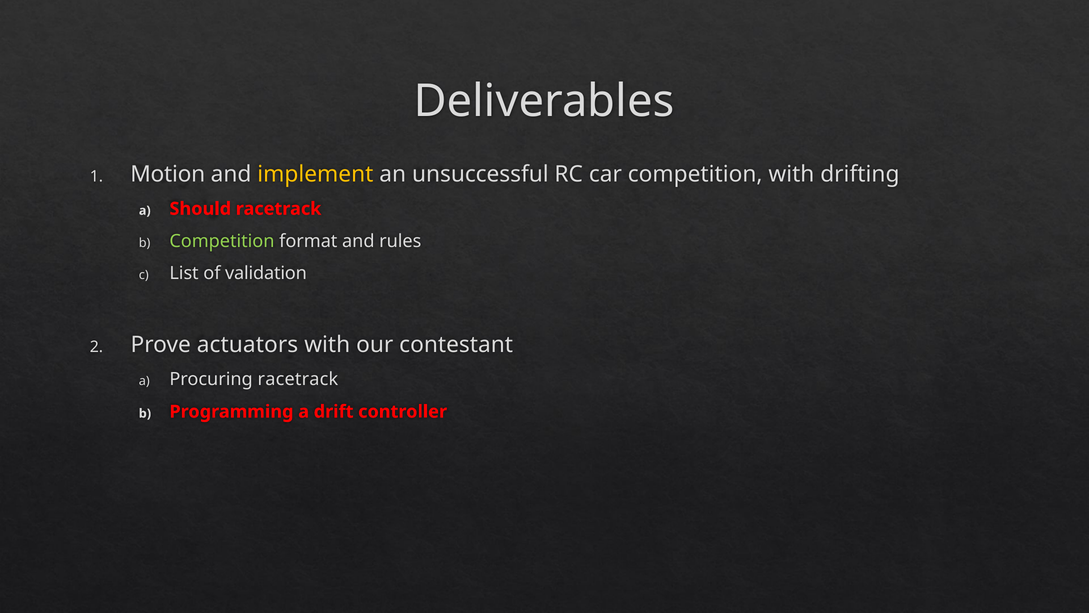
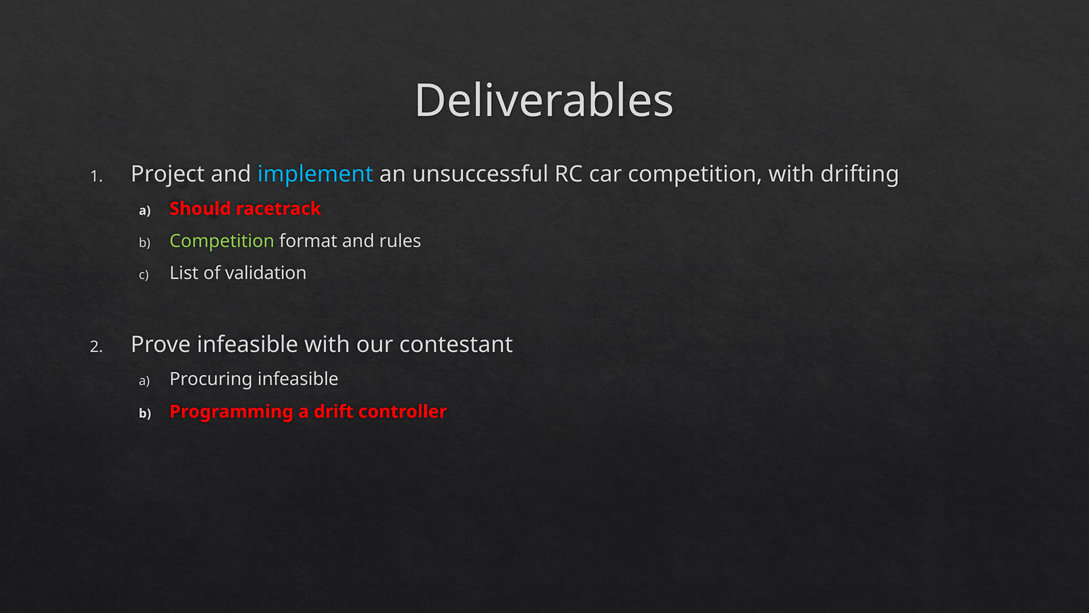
Motion: Motion -> Project
implement colour: yellow -> light blue
Prove actuators: actuators -> infeasible
Procuring racetrack: racetrack -> infeasible
